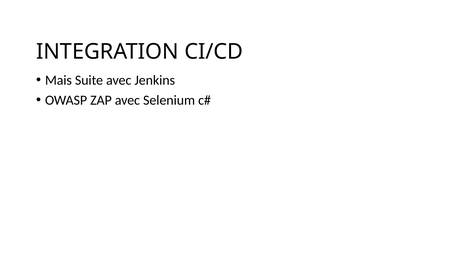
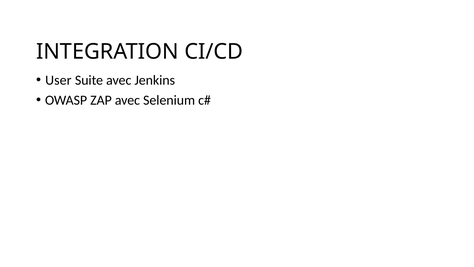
Mais: Mais -> User
